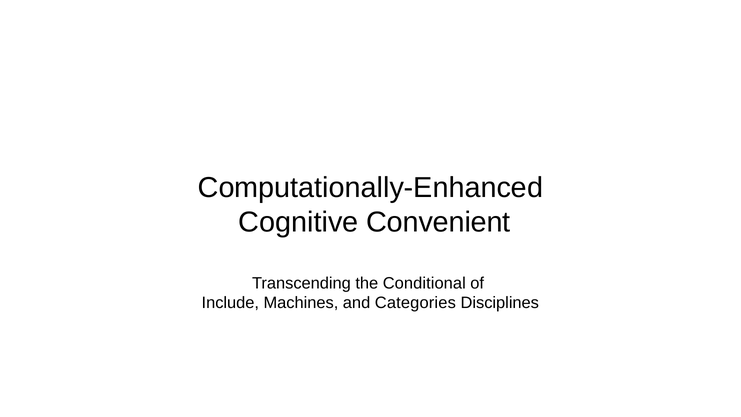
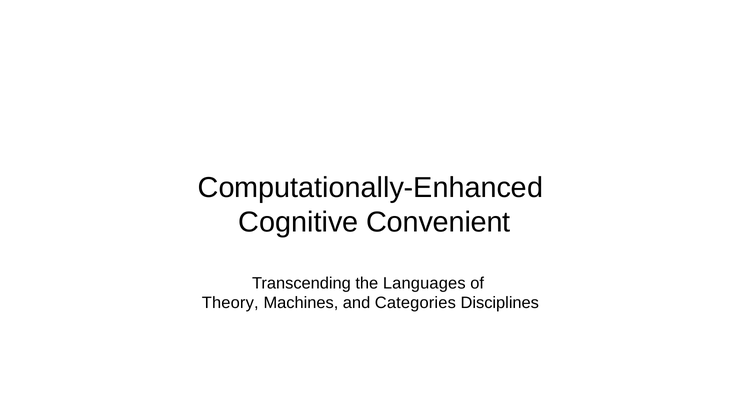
Conditional: Conditional -> Languages
Include: Include -> Theory
